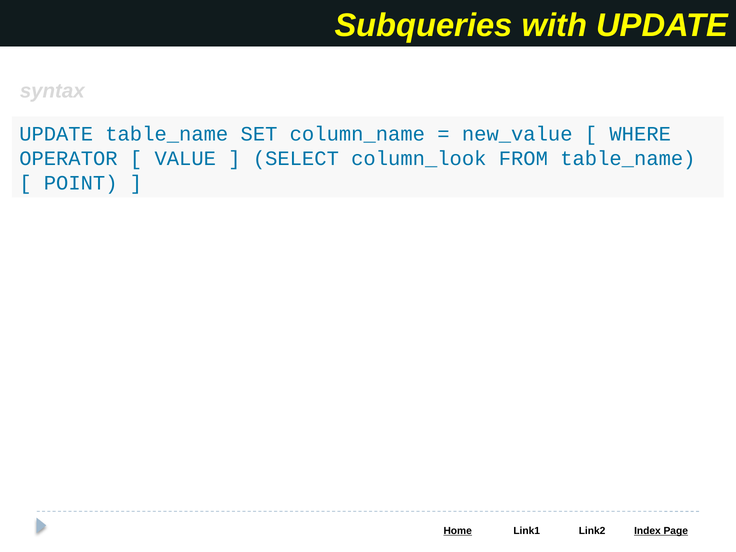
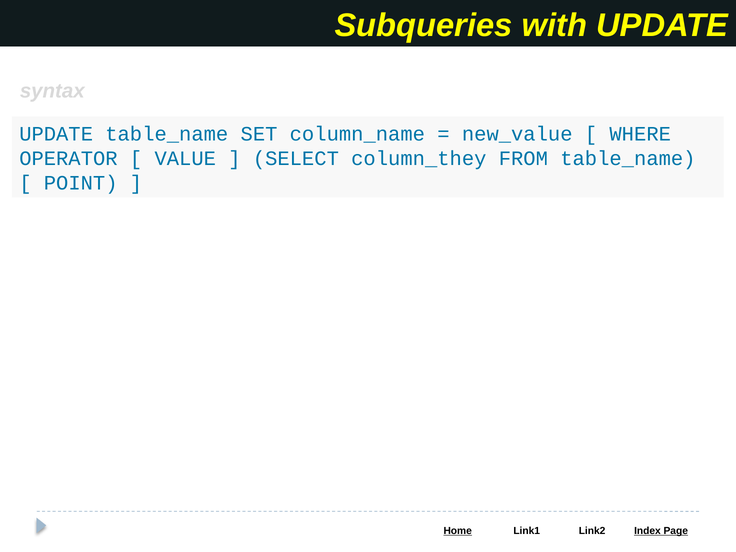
column_look: column_look -> column_they
